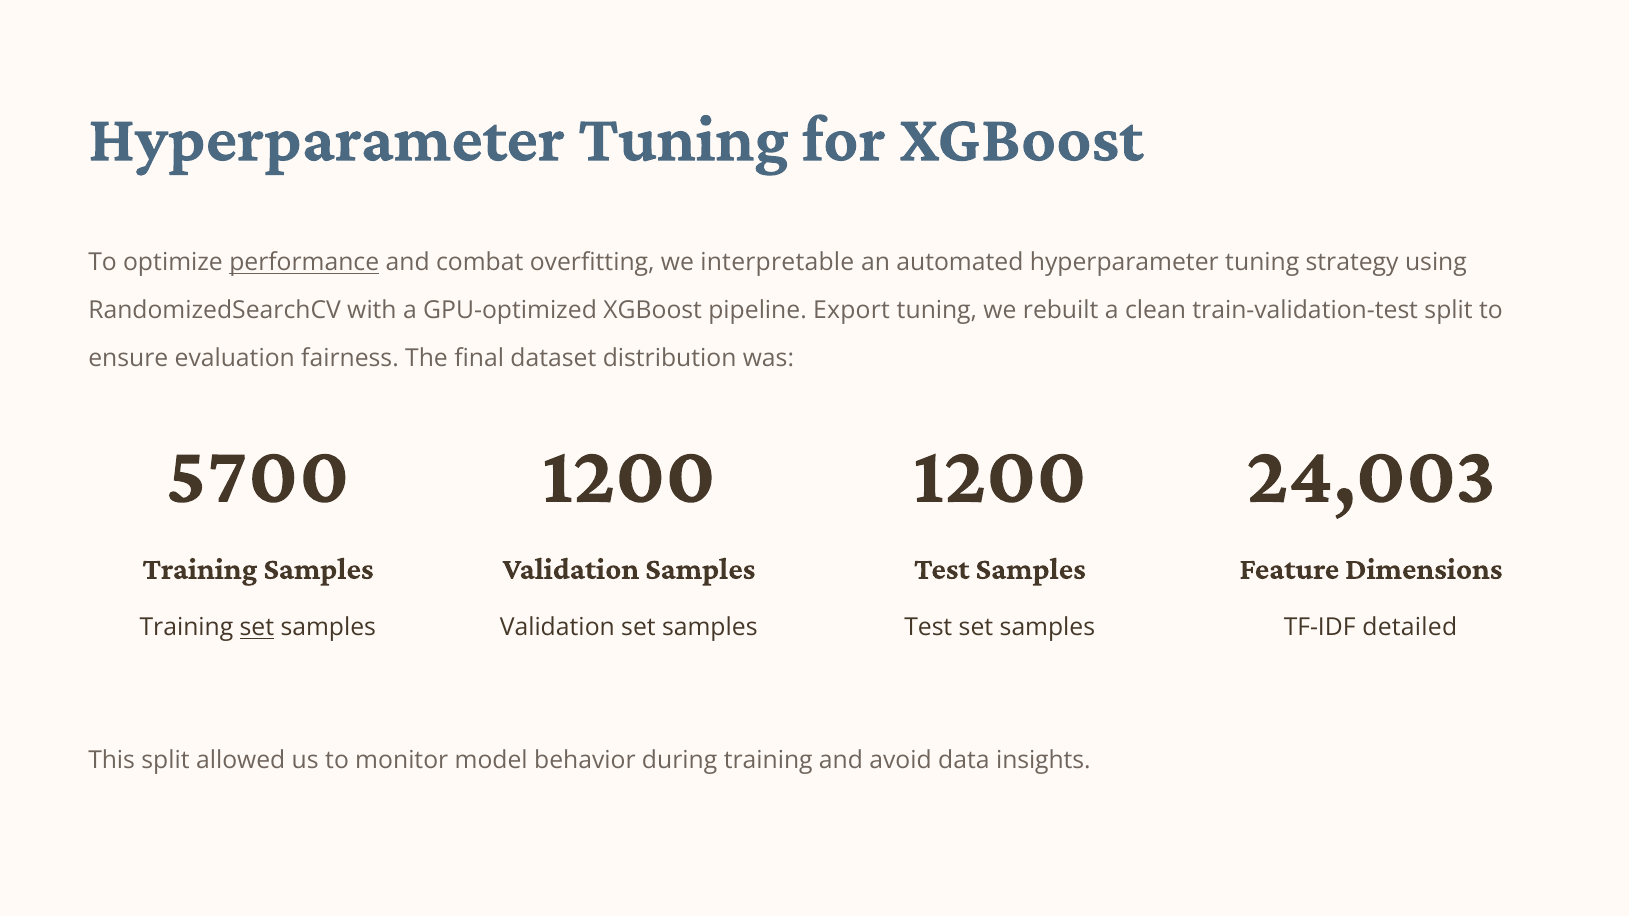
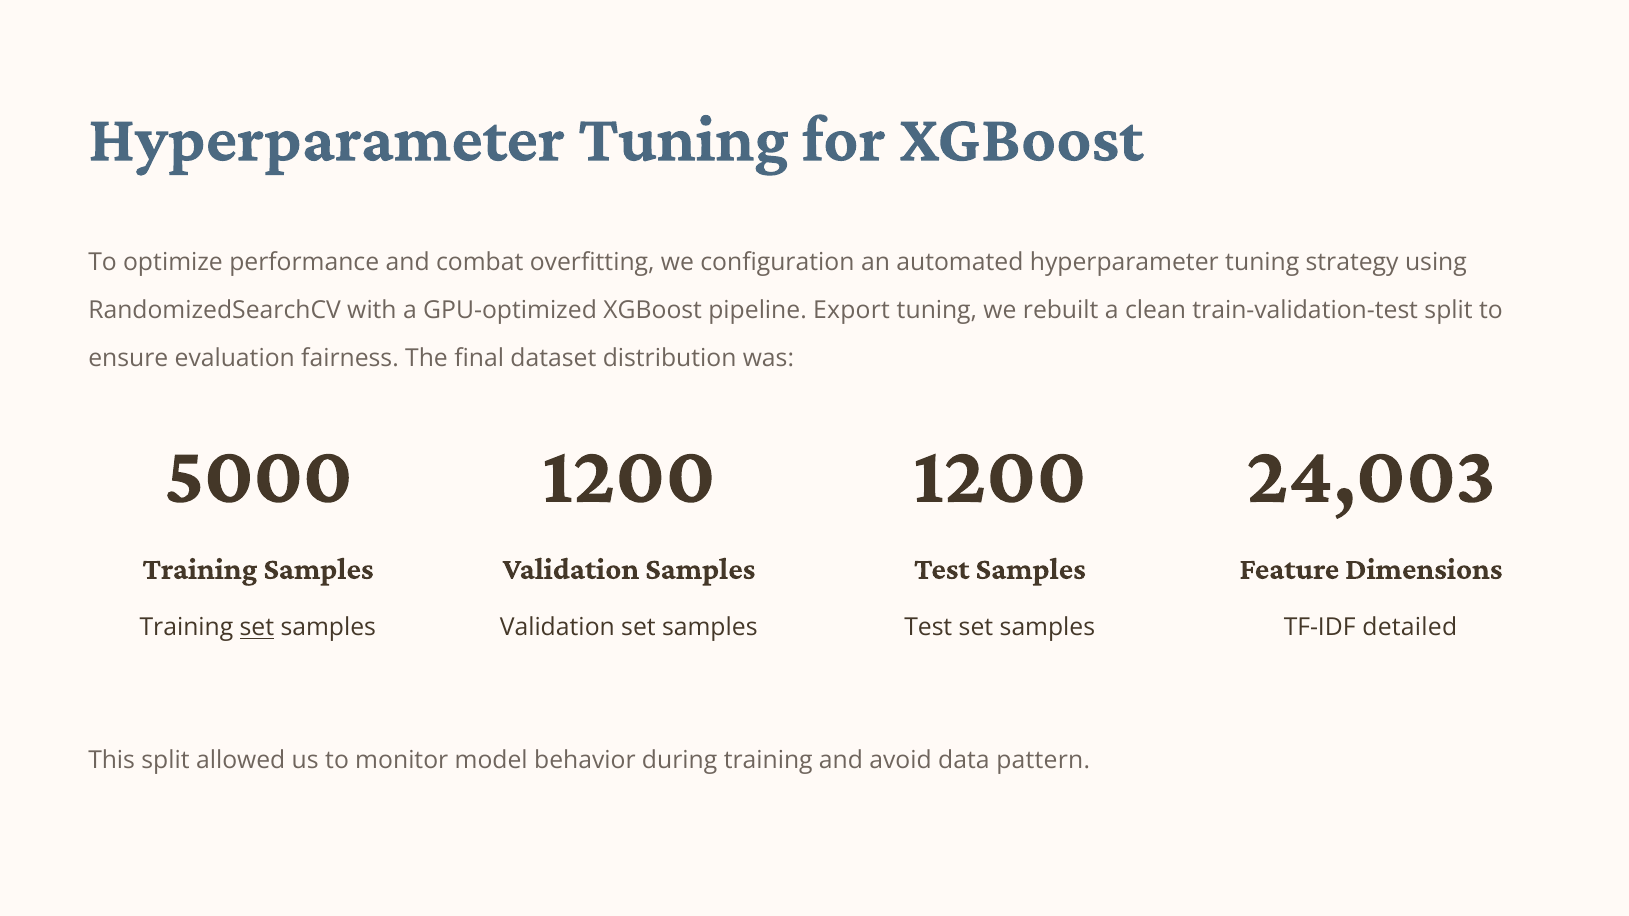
performance underline: present -> none
interpretable: interpretable -> configuration
5700: 5700 -> 5000
insights: insights -> pattern
